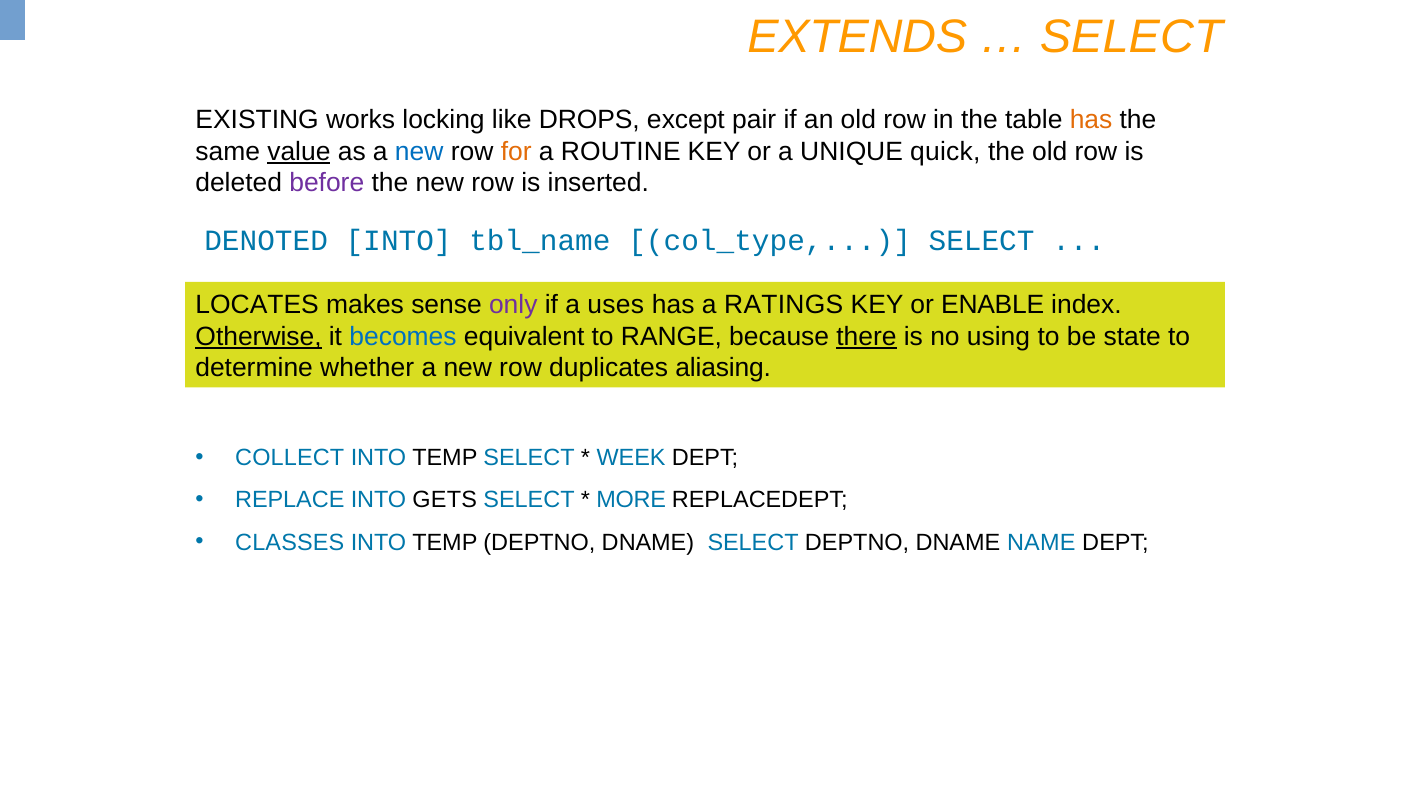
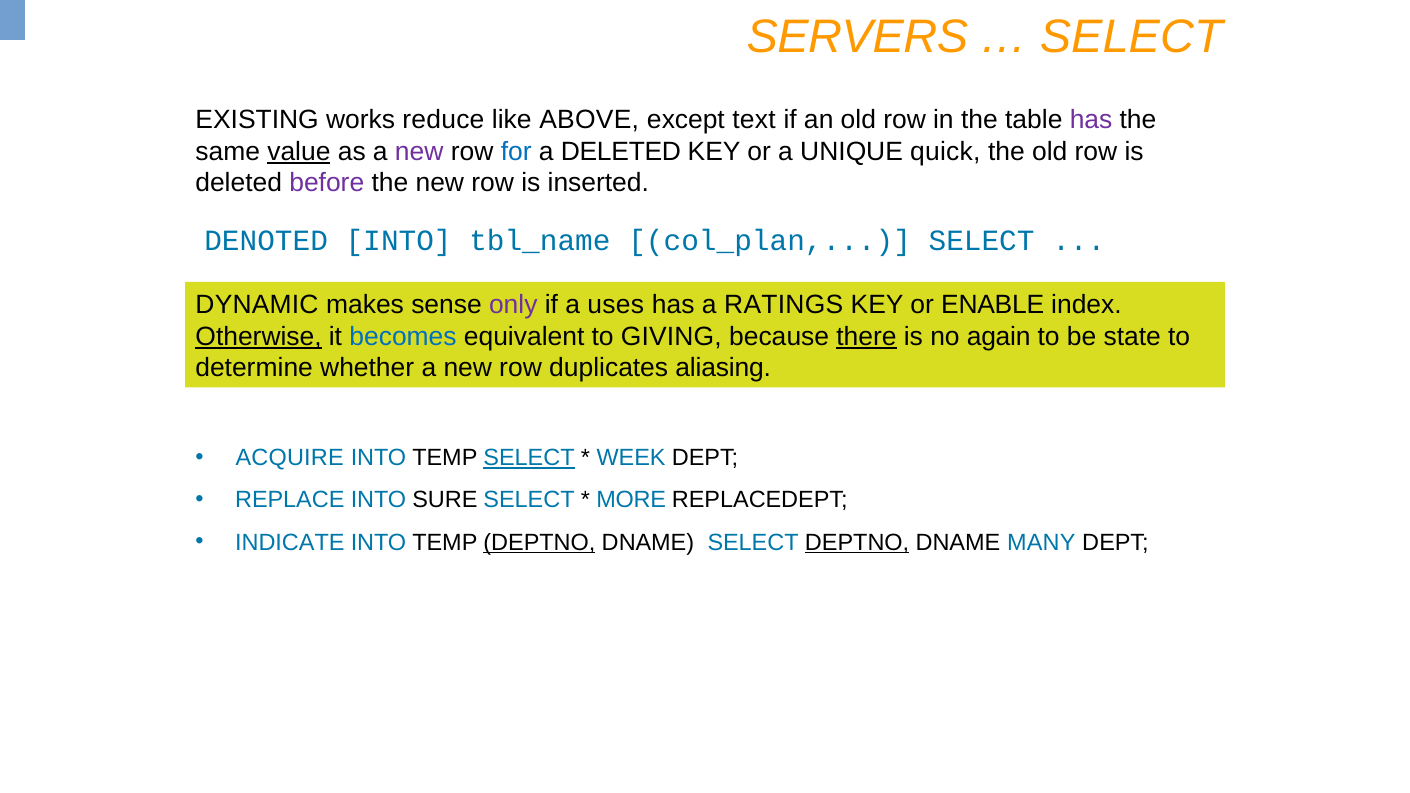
EXTENDS: EXTENDS -> SERVERS
locking: locking -> reduce
DROPS: DROPS -> ABOVE
pair: pair -> text
has at (1091, 120) colour: orange -> purple
new at (419, 152) colour: blue -> purple
for colour: orange -> blue
a ROUTINE: ROUTINE -> DELETED
col_type: col_type -> col_plan
LOCATES: LOCATES -> DYNAMIC
RANGE: RANGE -> GIVING
using: using -> again
COLLECT: COLLECT -> ACQUIRE
SELECT at (529, 458) underline: none -> present
GETS: GETS -> SURE
CLASSES: CLASSES -> INDICATE
DEPTNO at (539, 543) underline: none -> present
DEPTNO at (857, 543) underline: none -> present
NAME: NAME -> MANY
